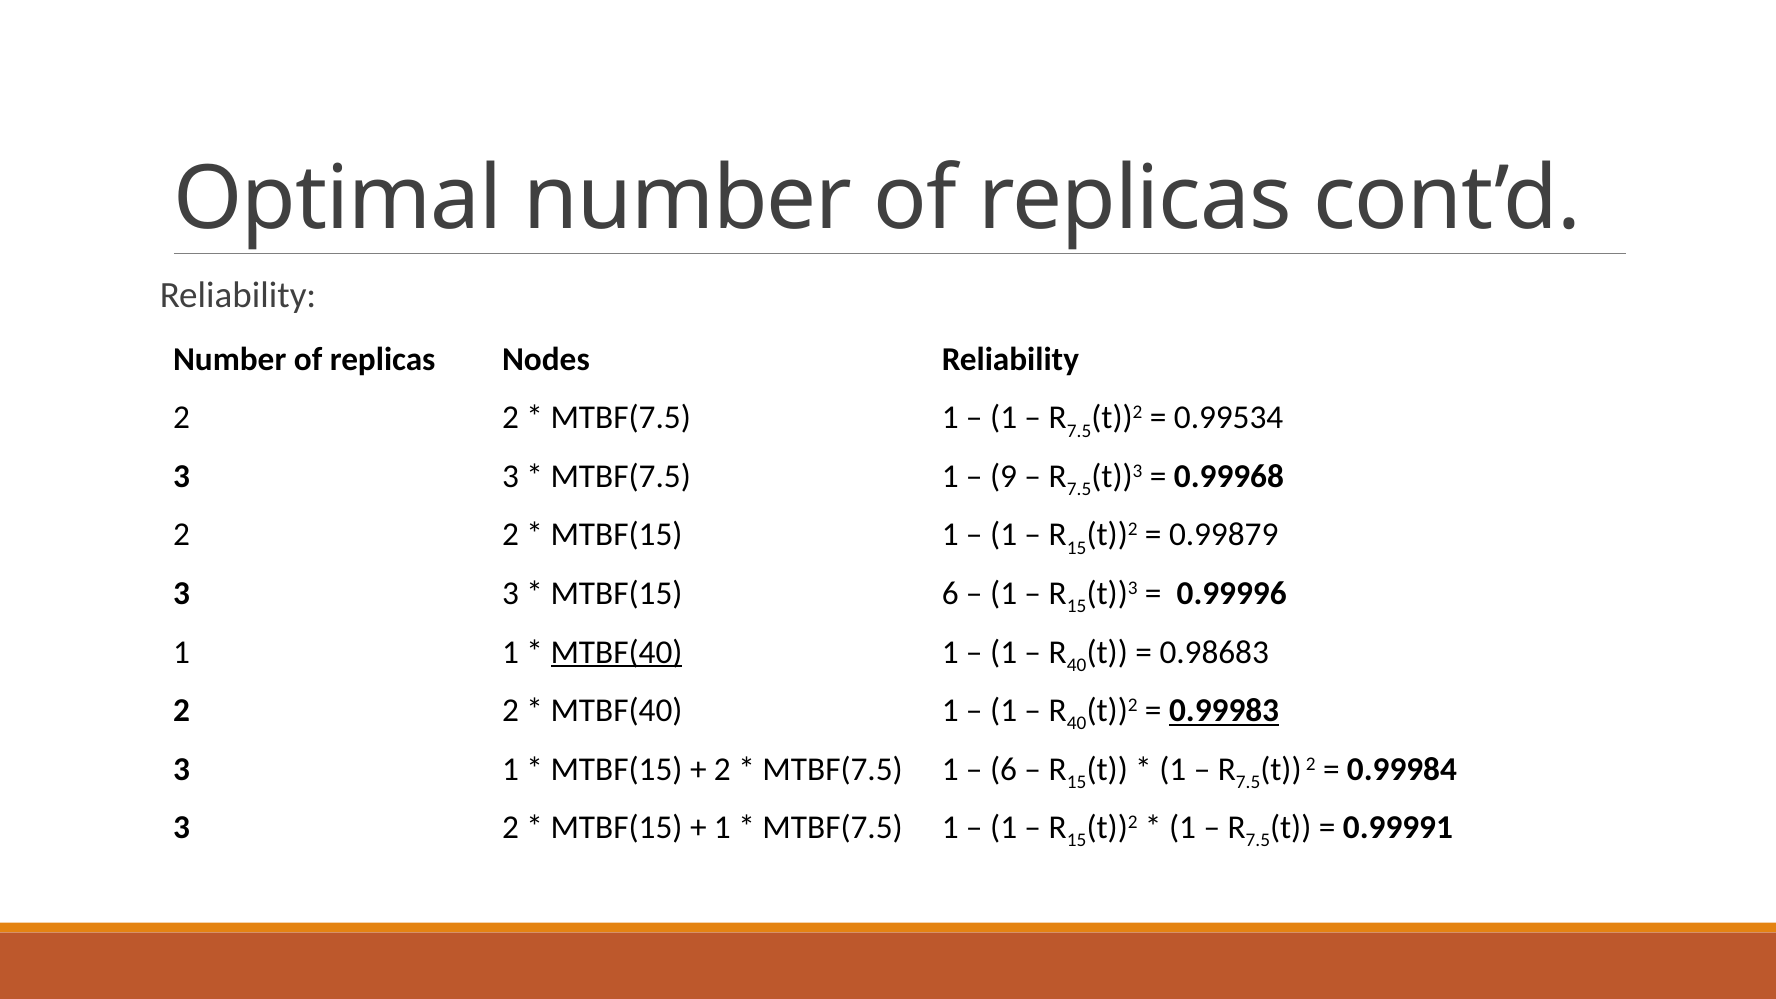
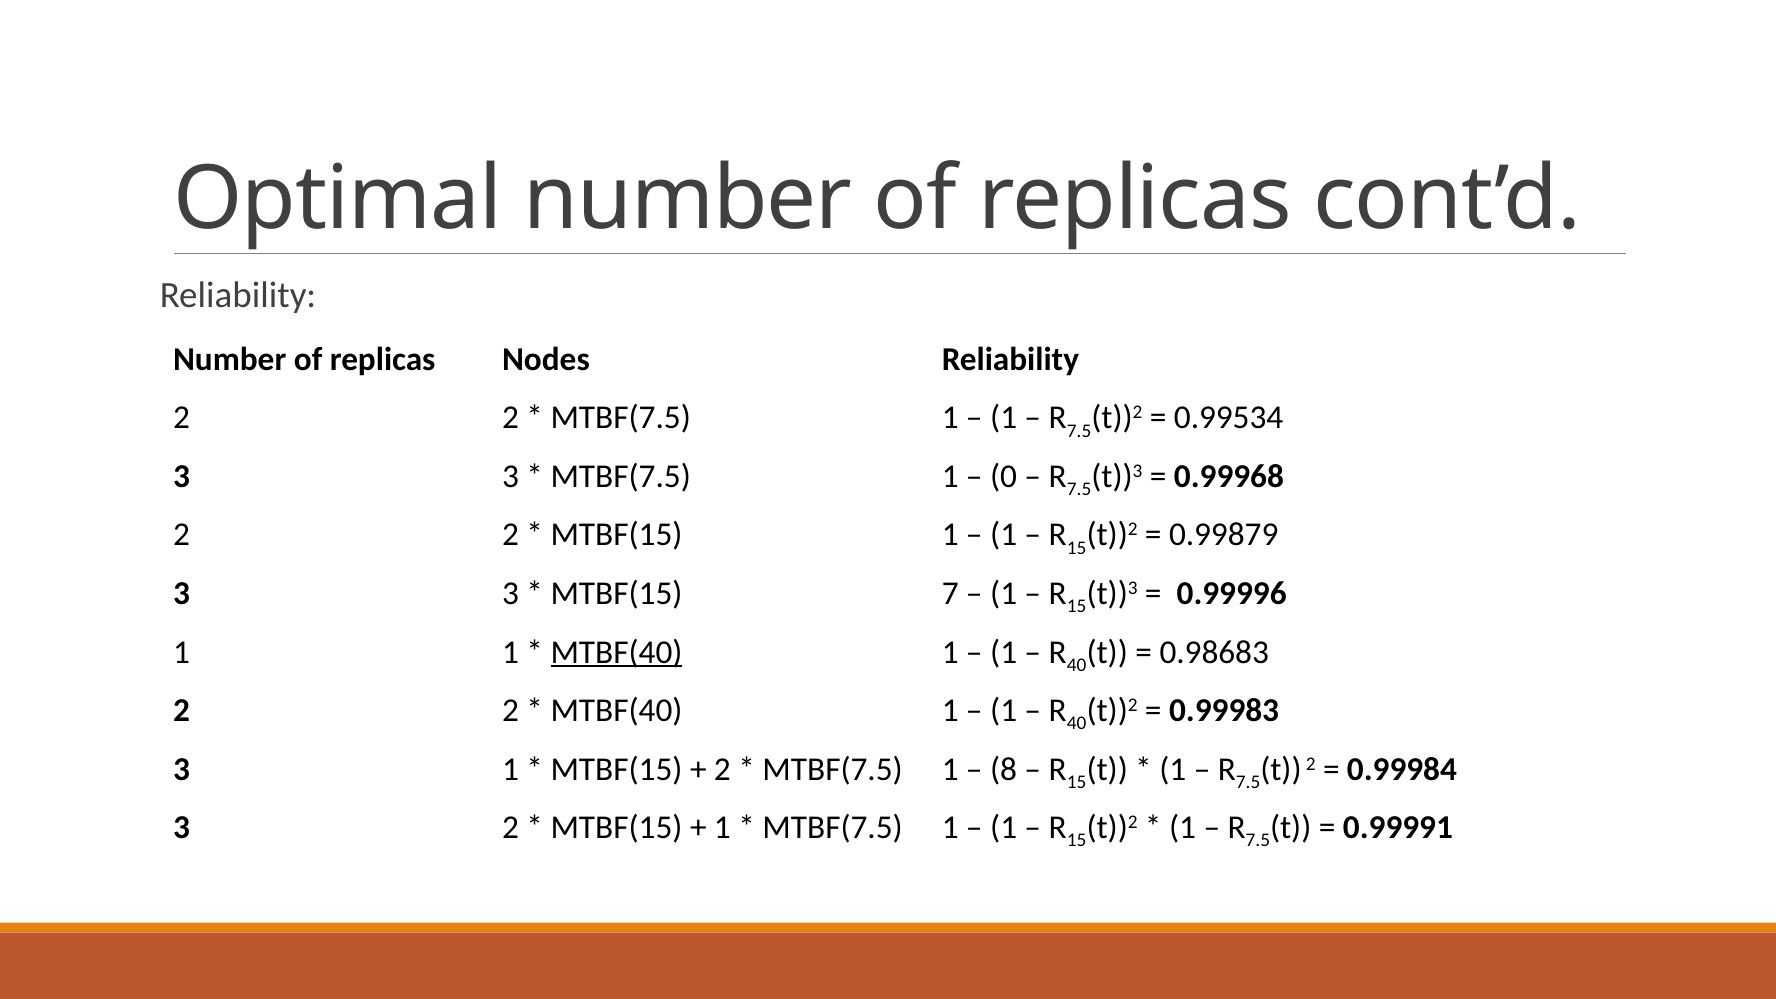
9: 9 -> 0
MTBF(15 6: 6 -> 7
0.99983 underline: present -> none
6 at (1004, 769): 6 -> 8
